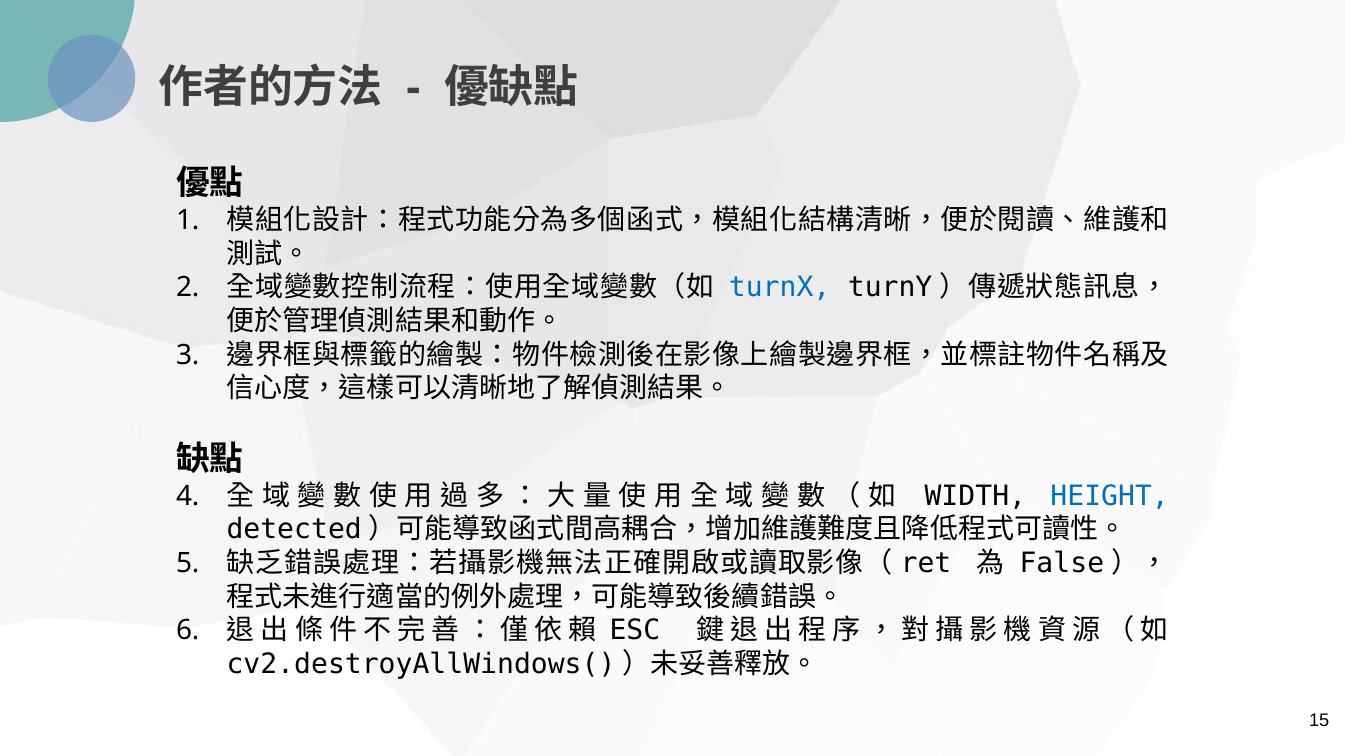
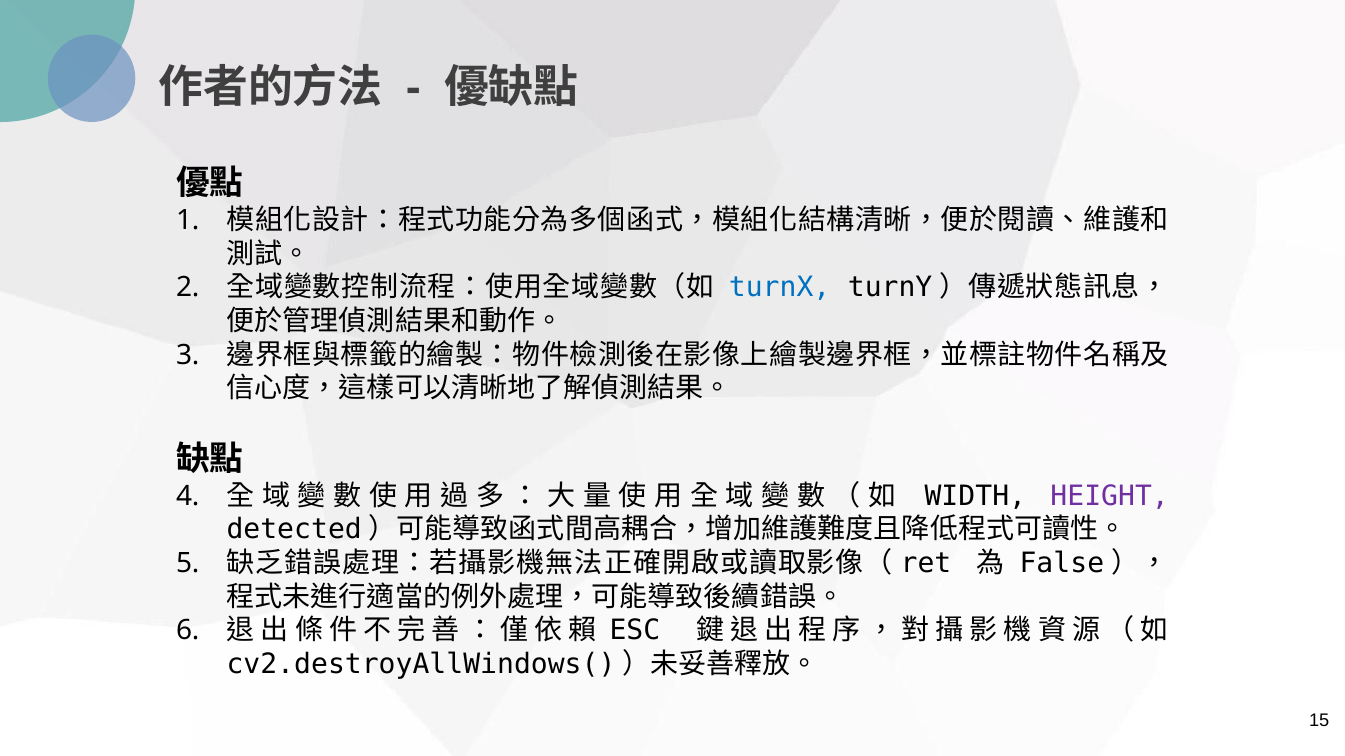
HEIGHT colour: blue -> purple
